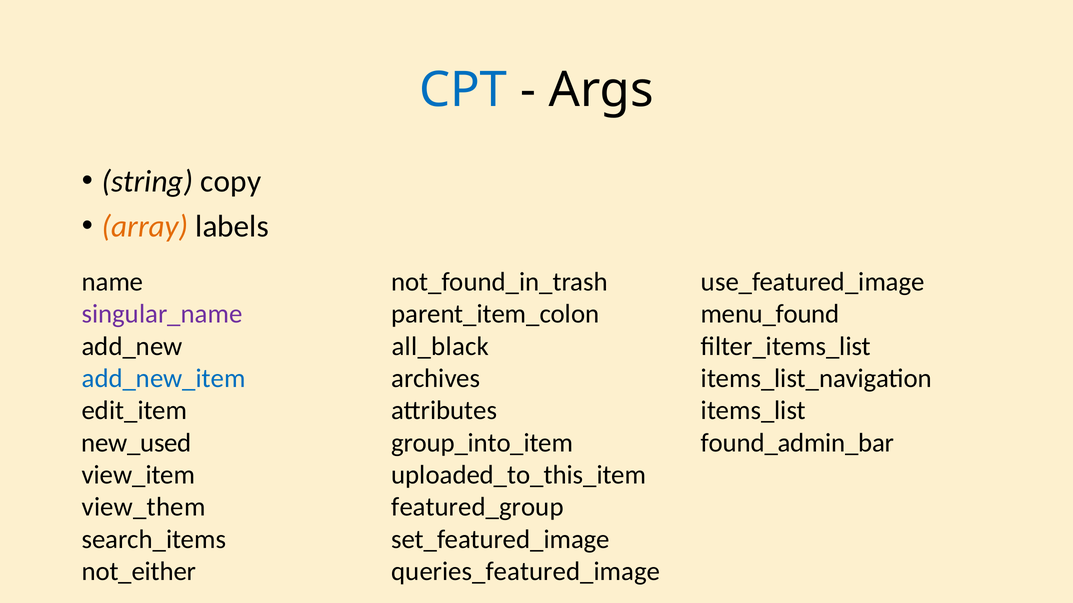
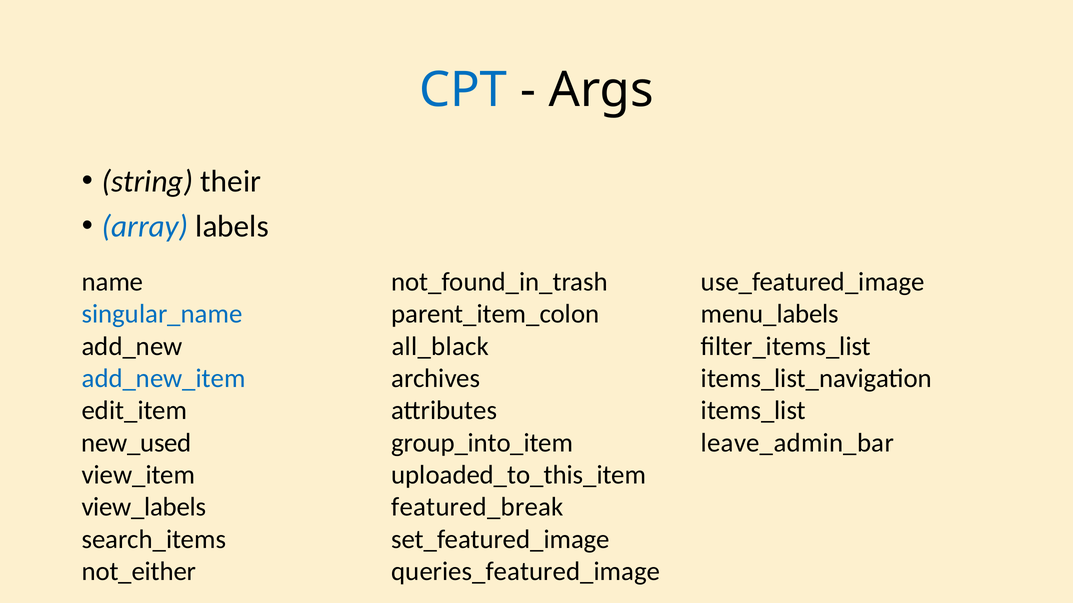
copy: copy -> their
array colour: orange -> blue
singular_name colour: purple -> blue
menu_found: menu_found -> menu_labels
found_admin_bar: found_admin_bar -> leave_admin_bar
view_them: view_them -> view_labels
featured_group: featured_group -> featured_break
